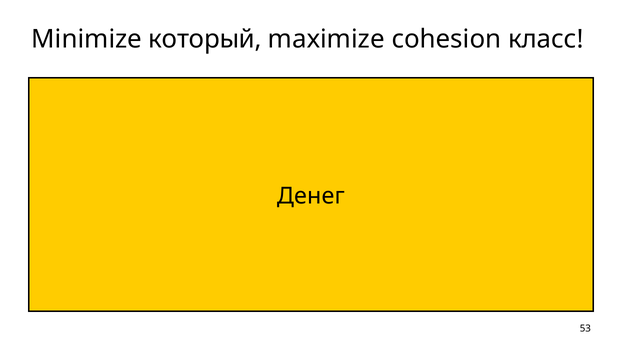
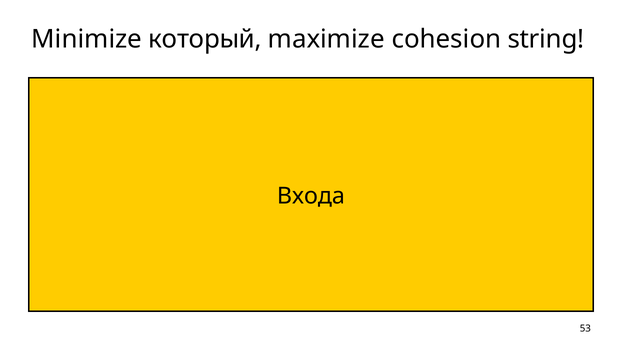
класс: класс -> string
Денег: Денег -> Входа
